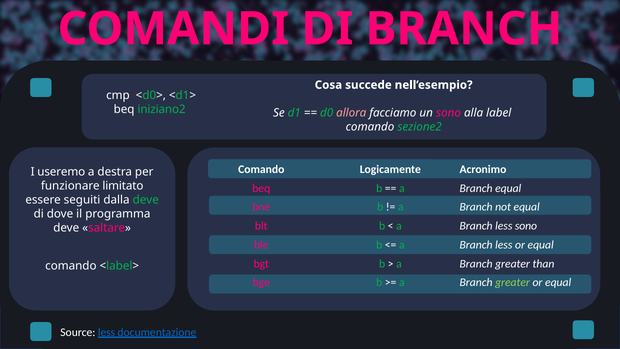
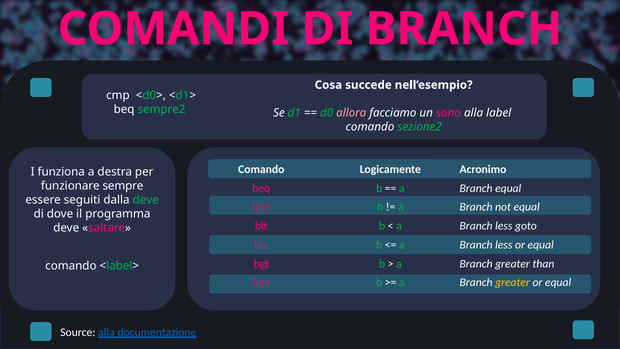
iniziano2: iniziano2 -> sempre2
useremo: useremo -> funziona
limitato: limitato -> sempre
less sono: sono -> goto
greater at (513, 282) colour: light green -> yellow
Source less: less -> alla
